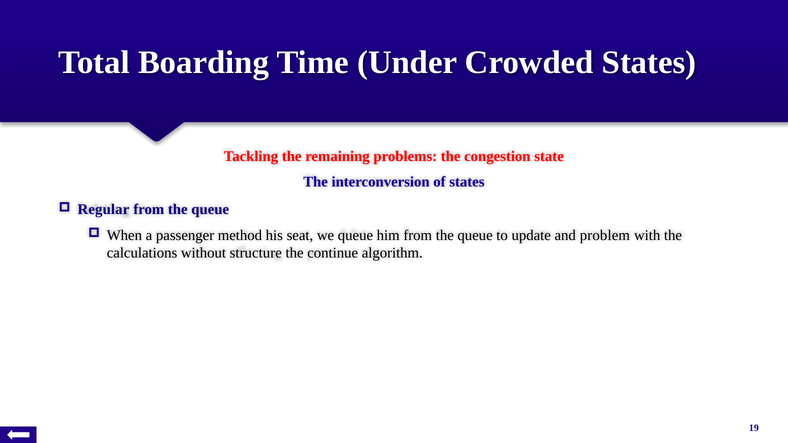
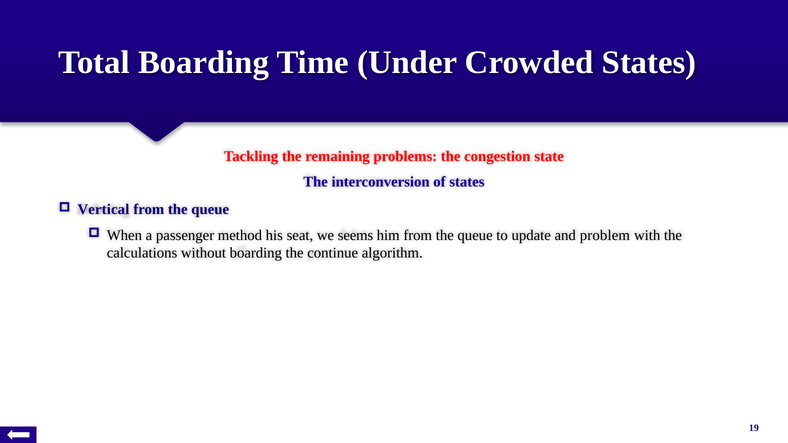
Regular: Regular -> Vertical
we queue: queue -> seems
without structure: structure -> boarding
